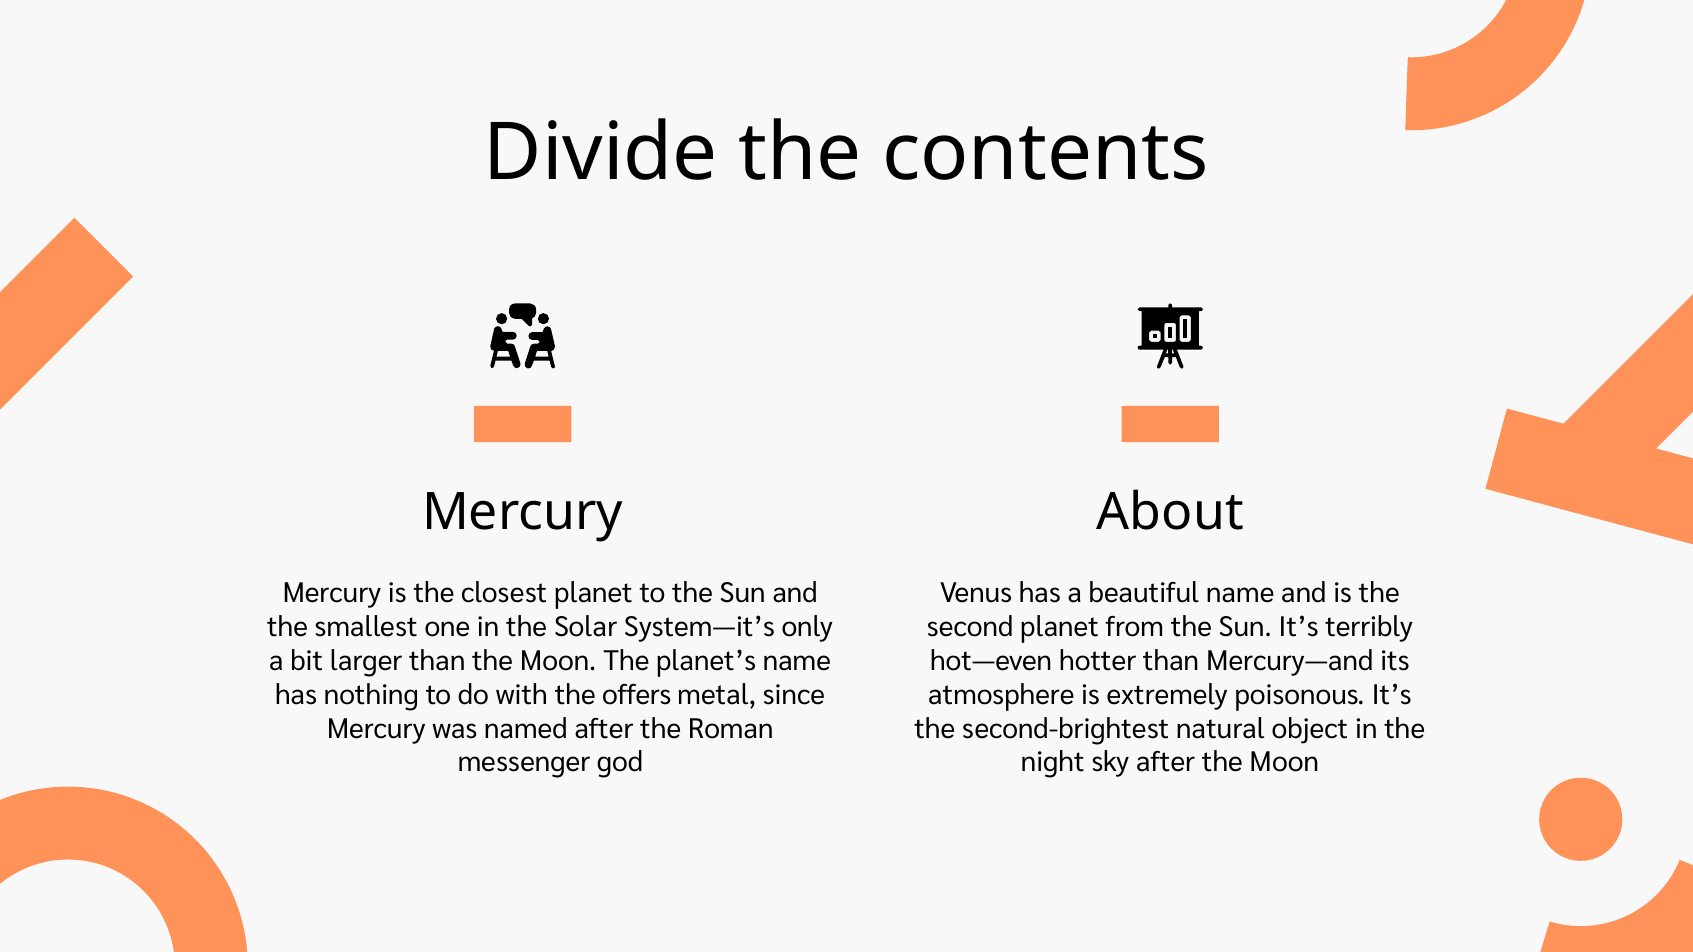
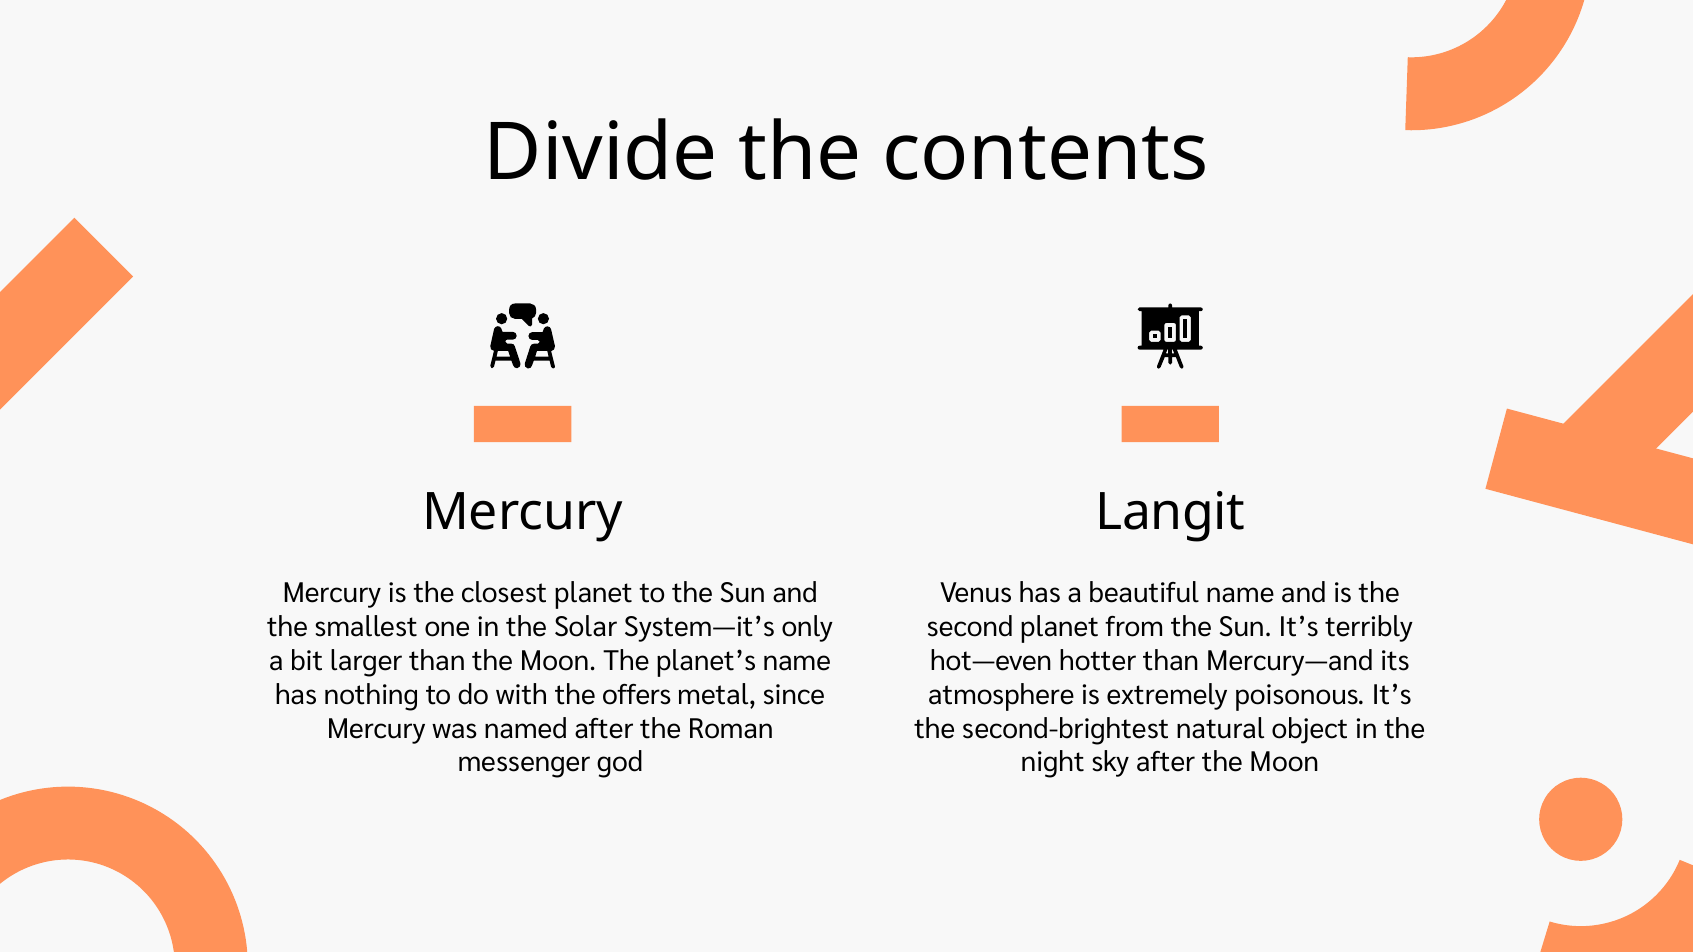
About: About -> Langit
